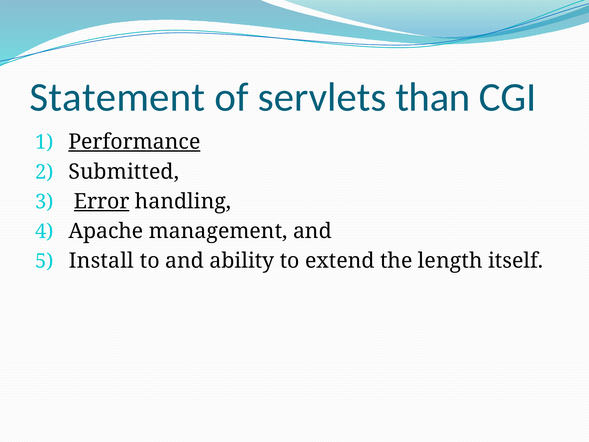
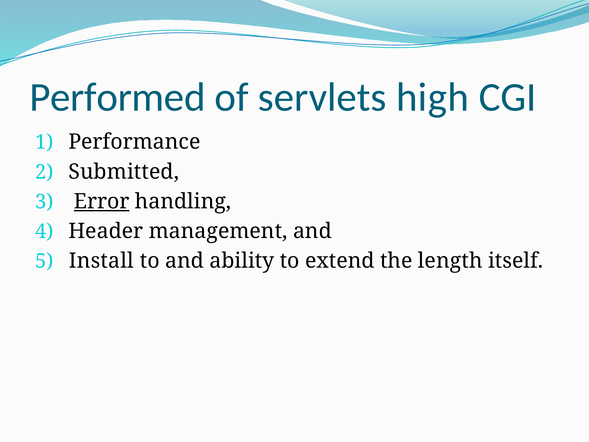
Statement: Statement -> Performed
than: than -> high
Performance underline: present -> none
Apache: Apache -> Header
